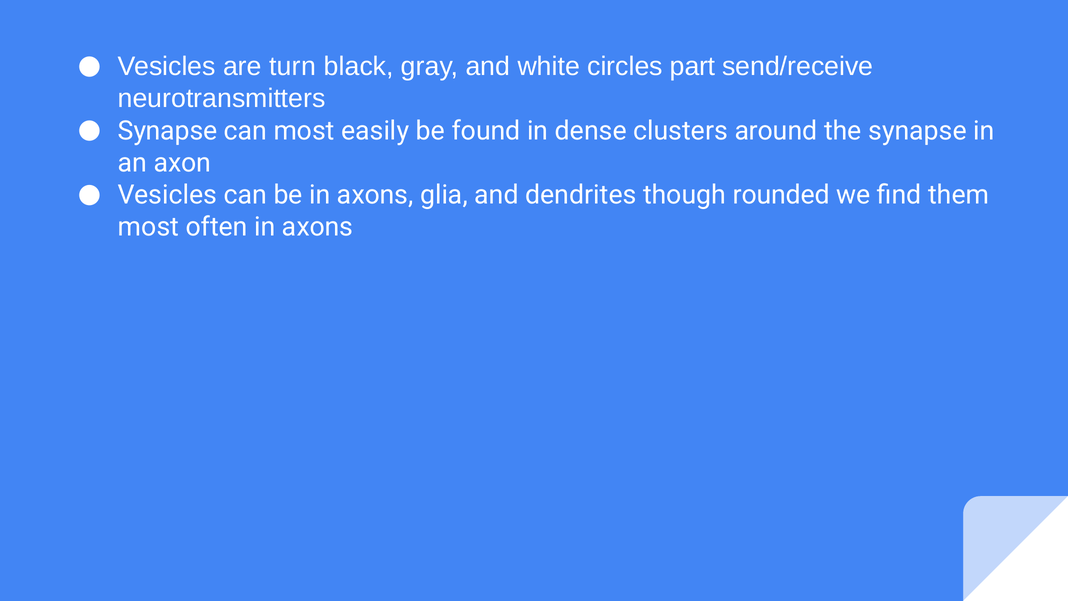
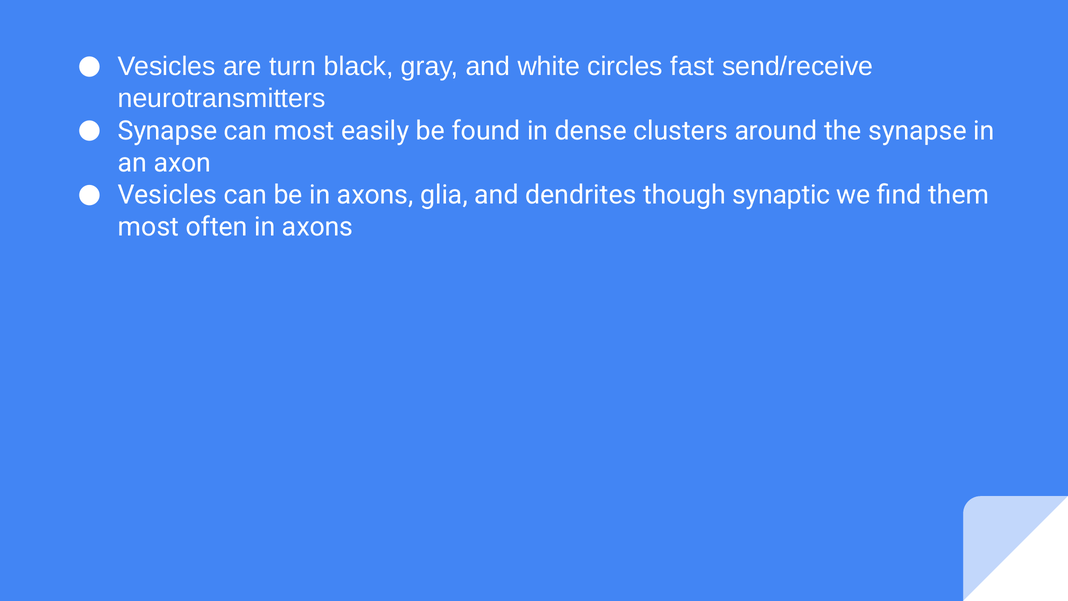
part: part -> fast
rounded: rounded -> synaptic
